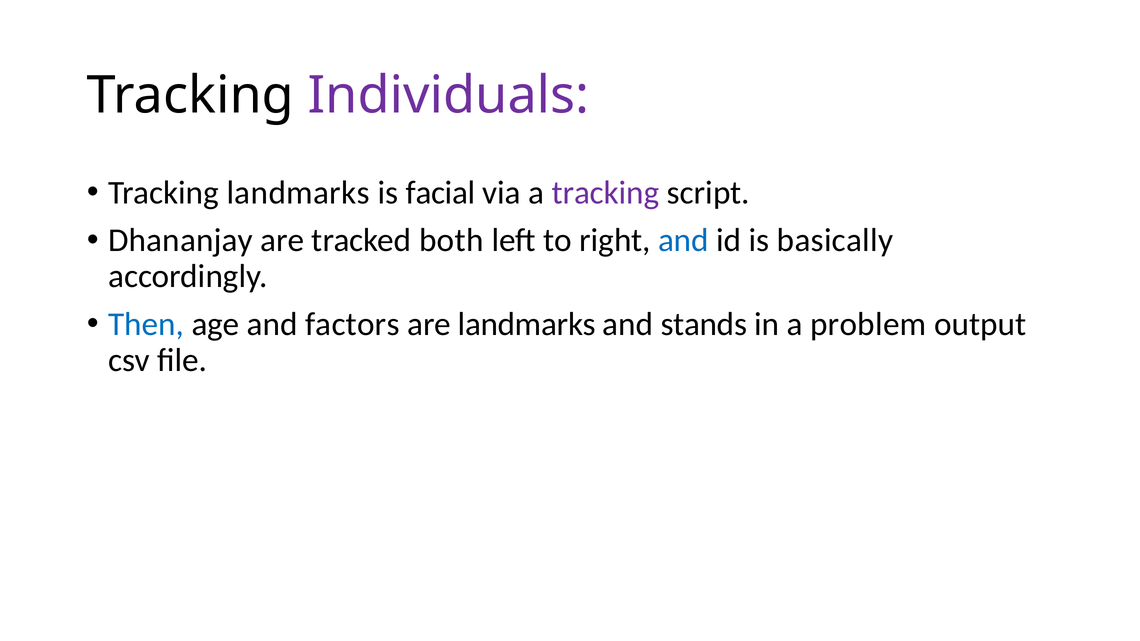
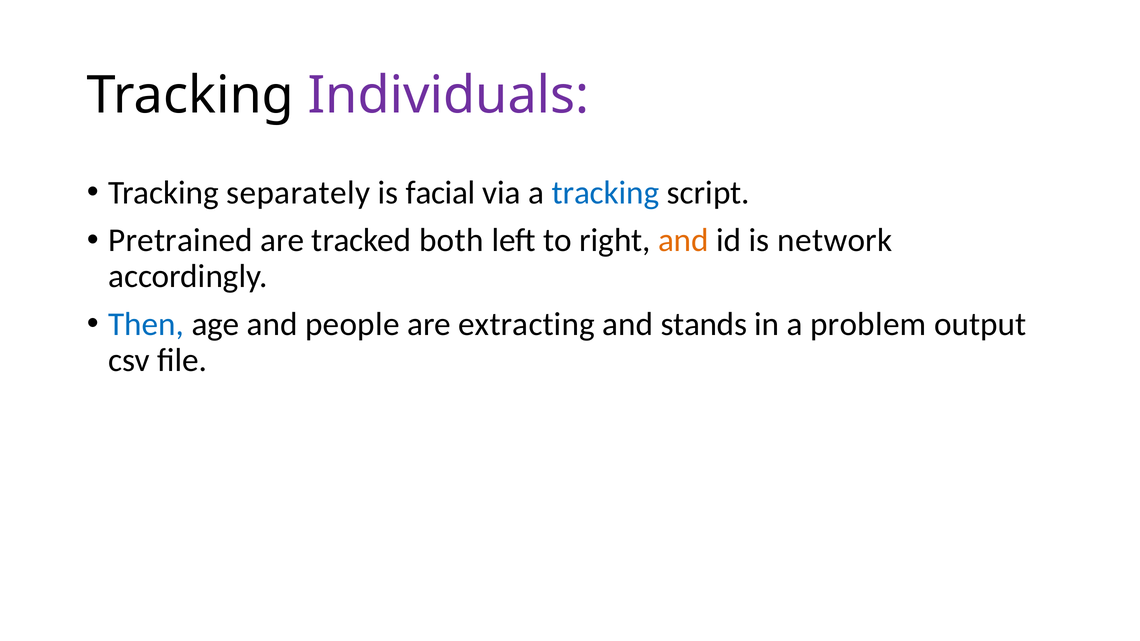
Tracking landmarks: landmarks -> separately
tracking at (606, 193) colour: purple -> blue
Dhananjay: Dhananjay -> Pretrained
and at (683, 241) colour: blue -> orange
basically: basically -> network
factors: factors -> people
are landmarks: landmarks -> extracting
